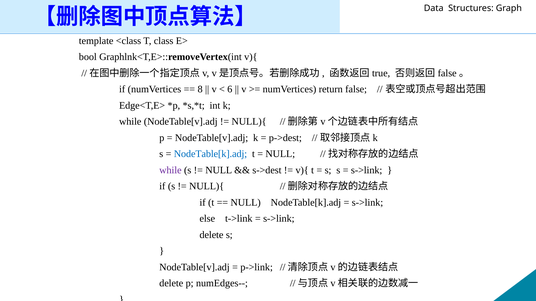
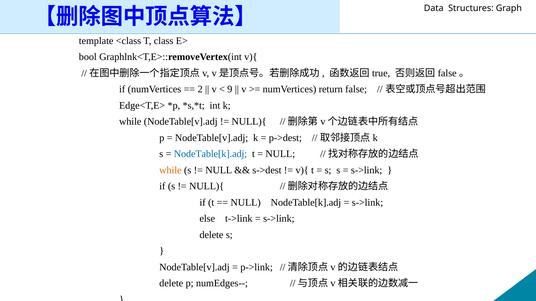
8: 8 -> 2
6: 6 -> 9
while at (170, 170) colour: purple -> orange
